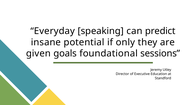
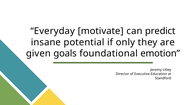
speaking: speaking -> motivate
sessions: sessions -> emotion
